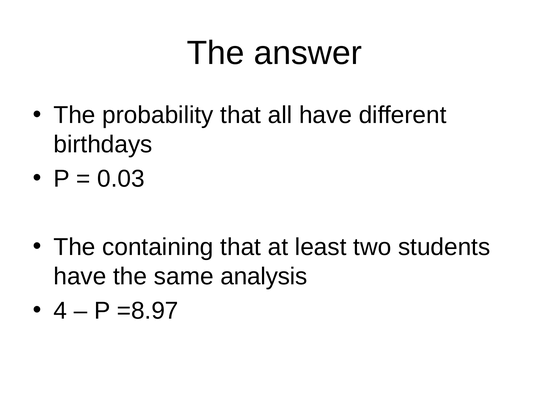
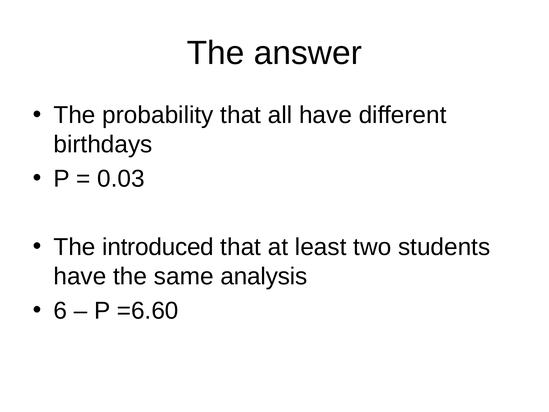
containing: containing -> introduced
4: 4 -> 6
=8.97: =8.97 -> =6.60
